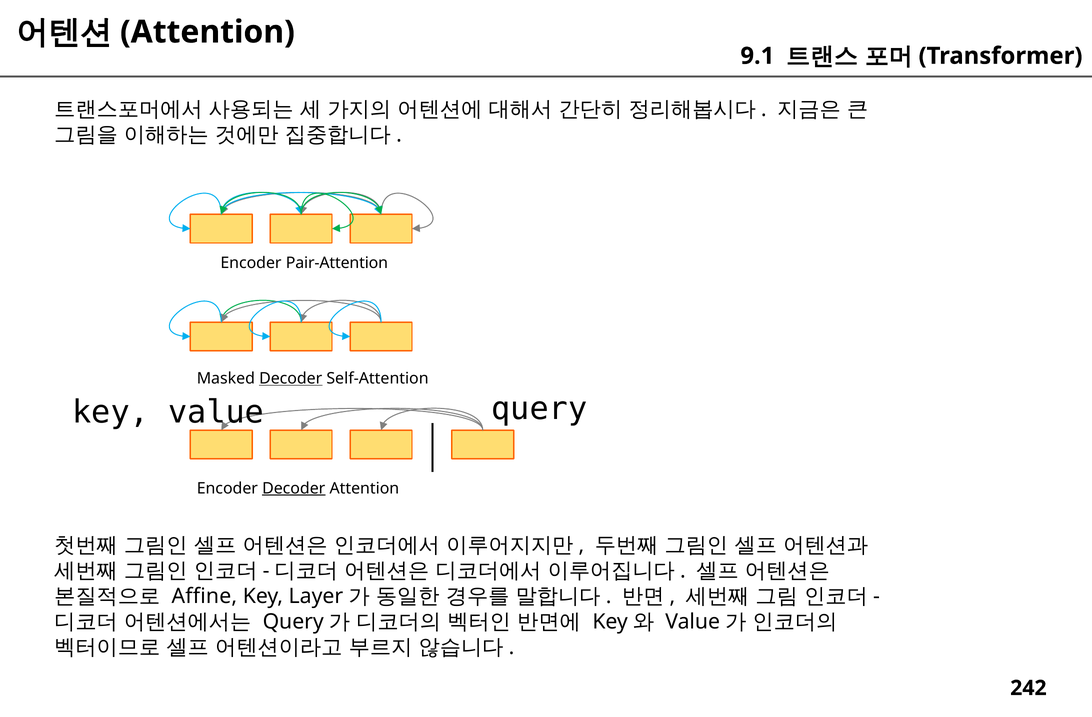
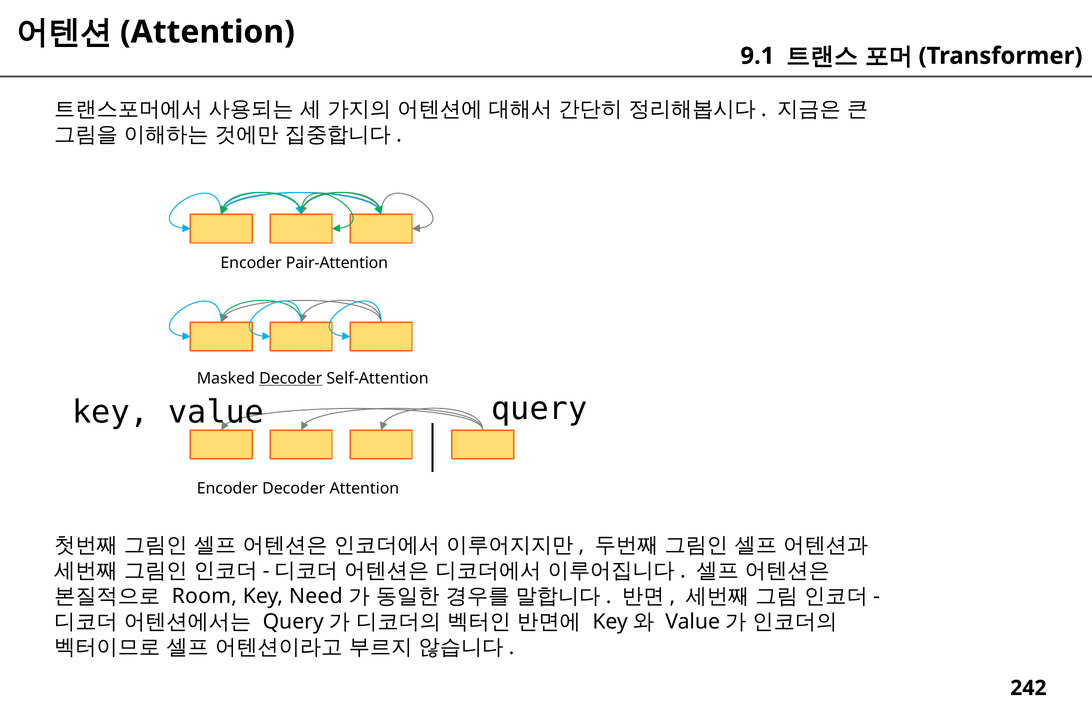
Decoder at (294, 489) underline: present -> none
Affine: Affine -> Room
Layer: Layer -> Need
